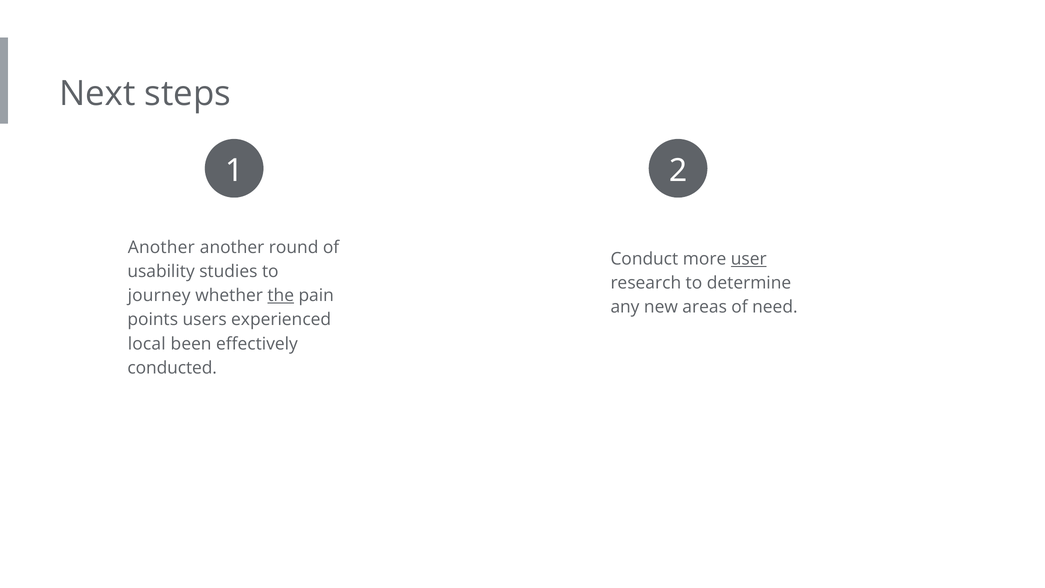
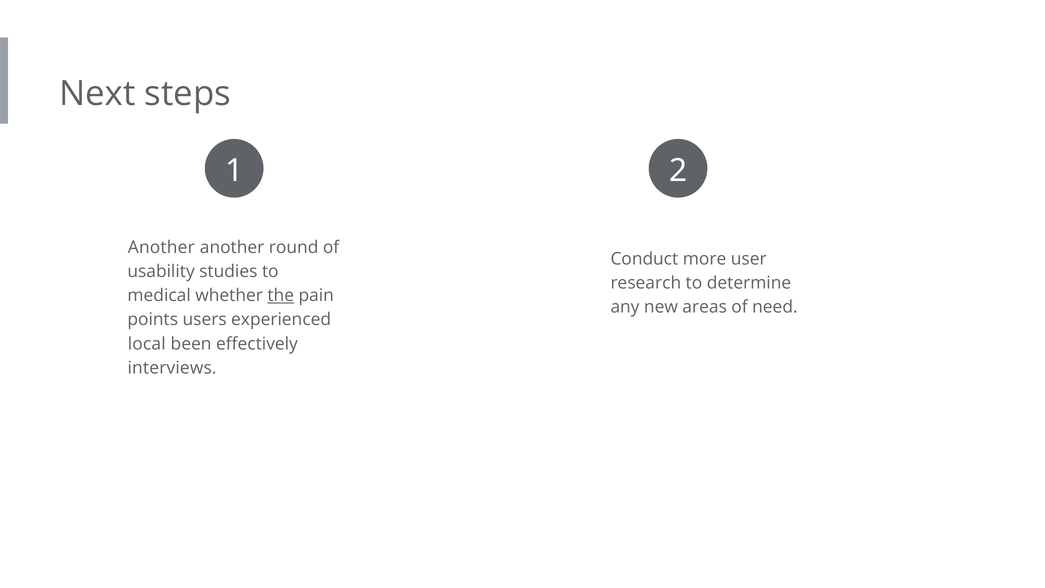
user underline: present -> none
journey: journey -> medical
conducted: conducted -> interviews
